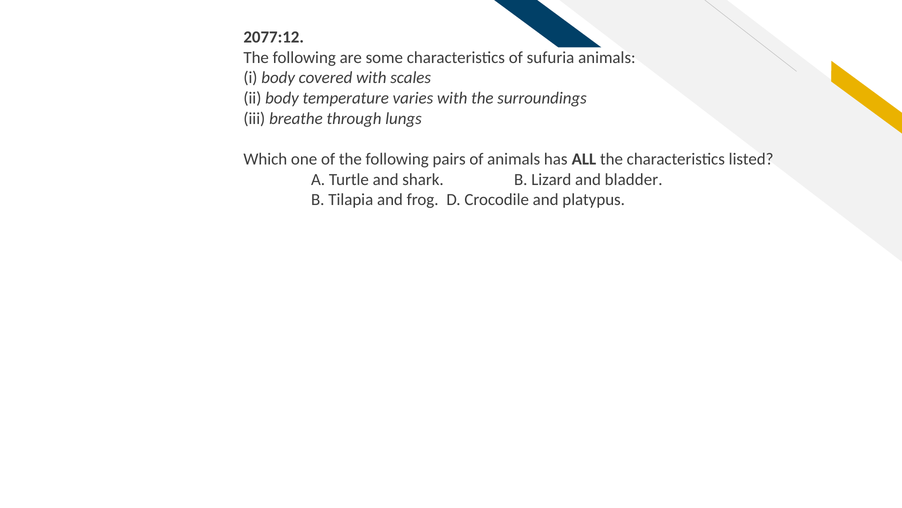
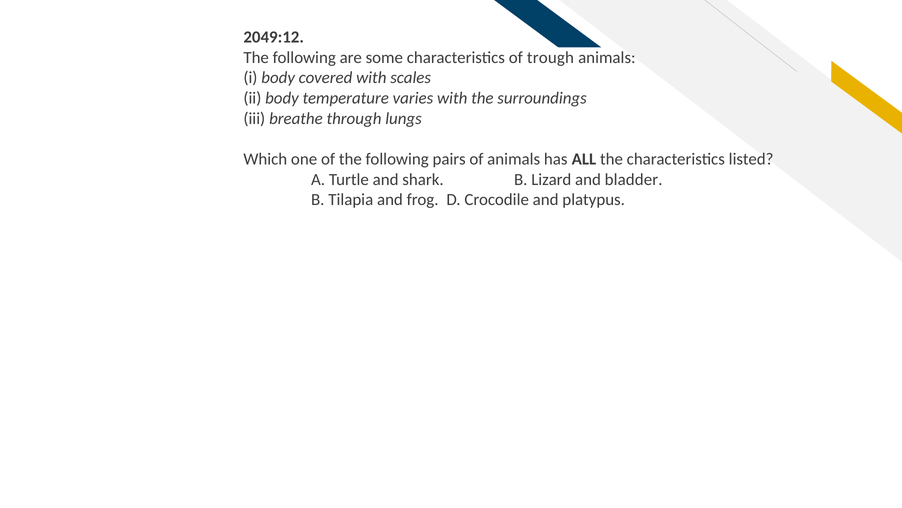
2077:12: 2077:12 -> 2049:12
sufuria: sufuria -> trough
